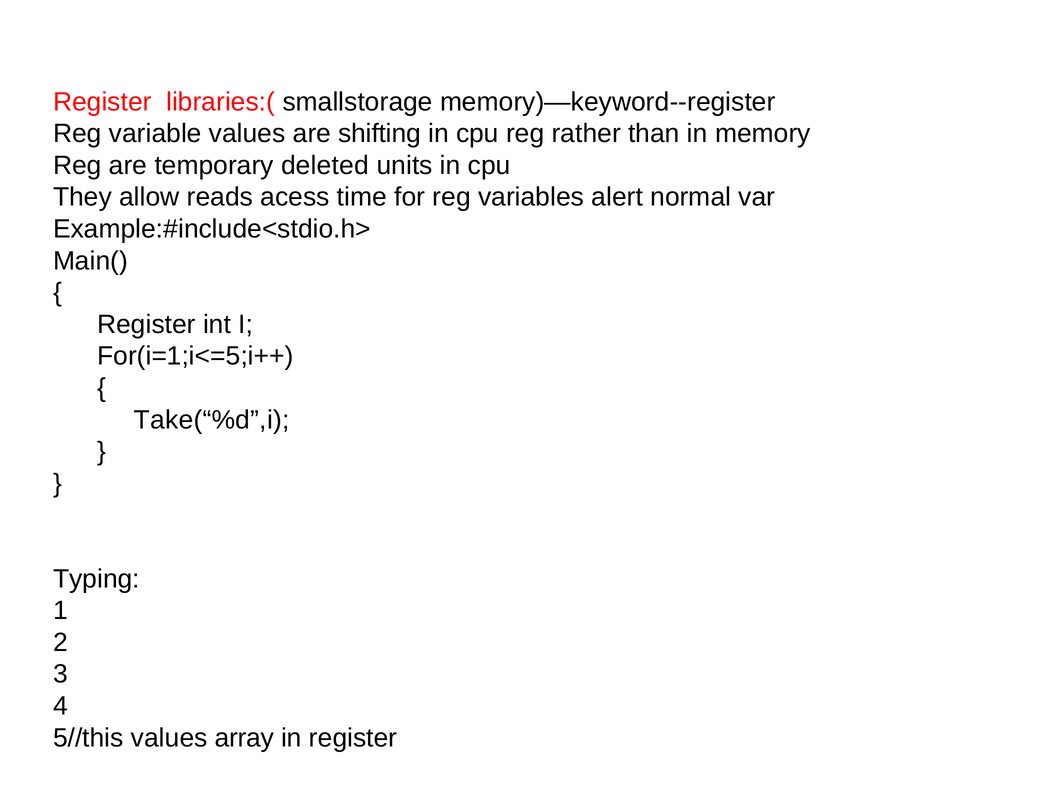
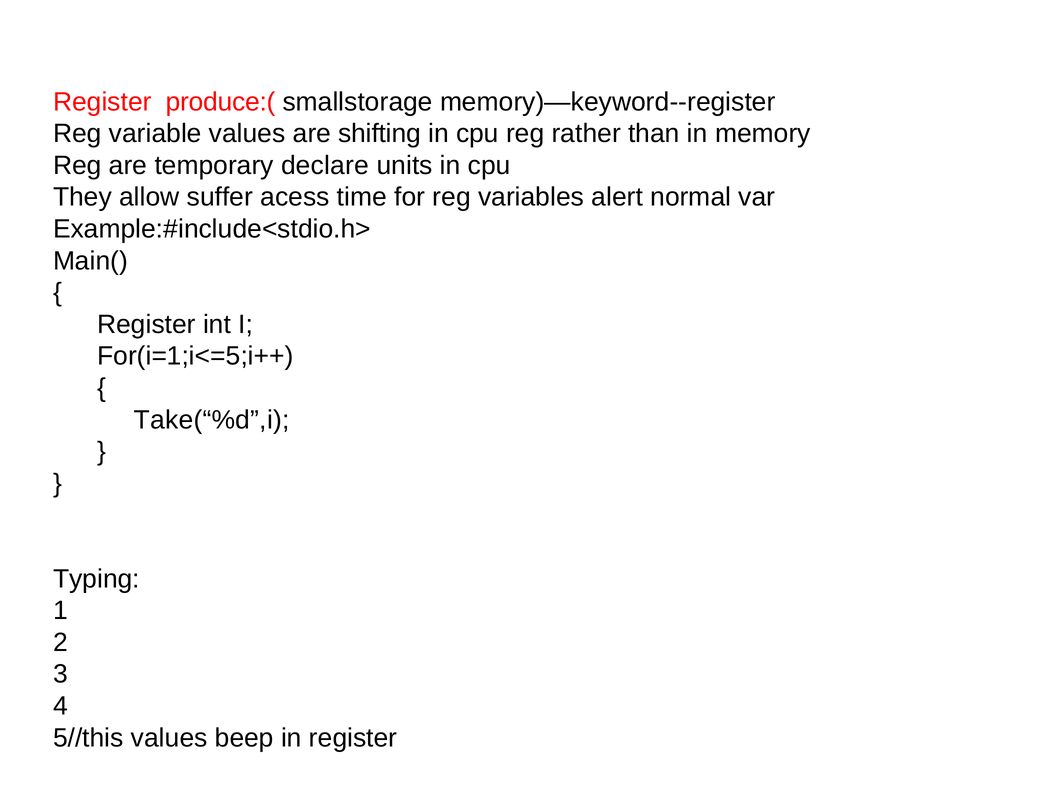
libraries:(: libraries:( -> produce:(
deleted: deleted -> declare
reads: reads -> suffer
array: array -> beep
